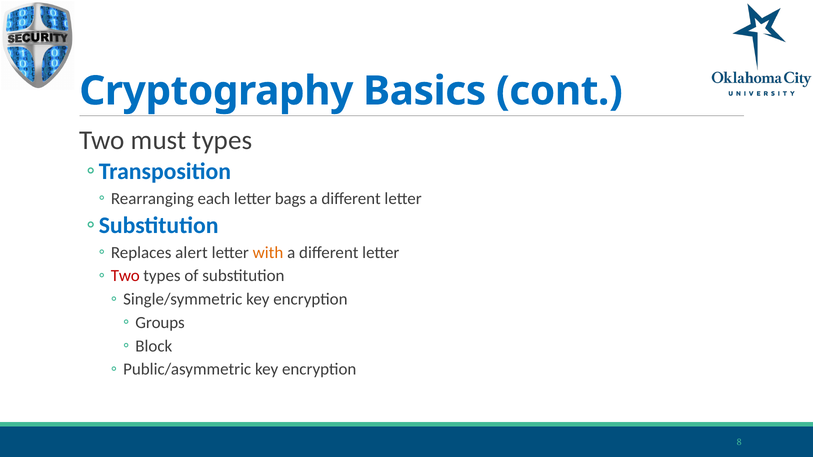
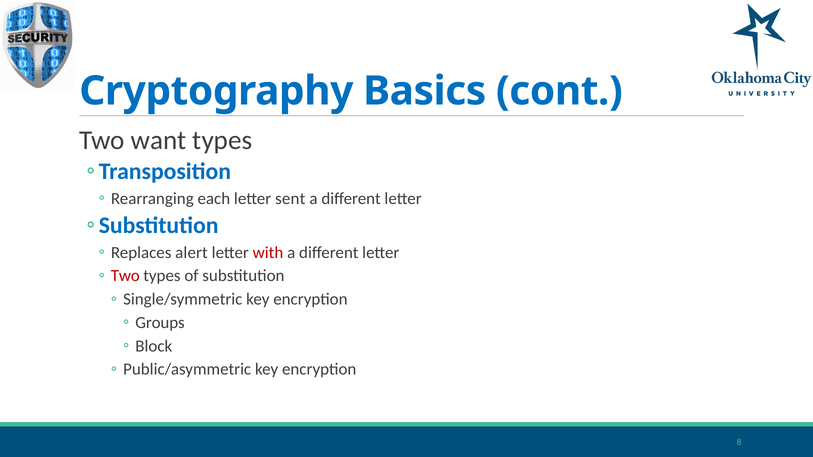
must: must -> want
bags: bags -> sent
with colour: orange -> red
